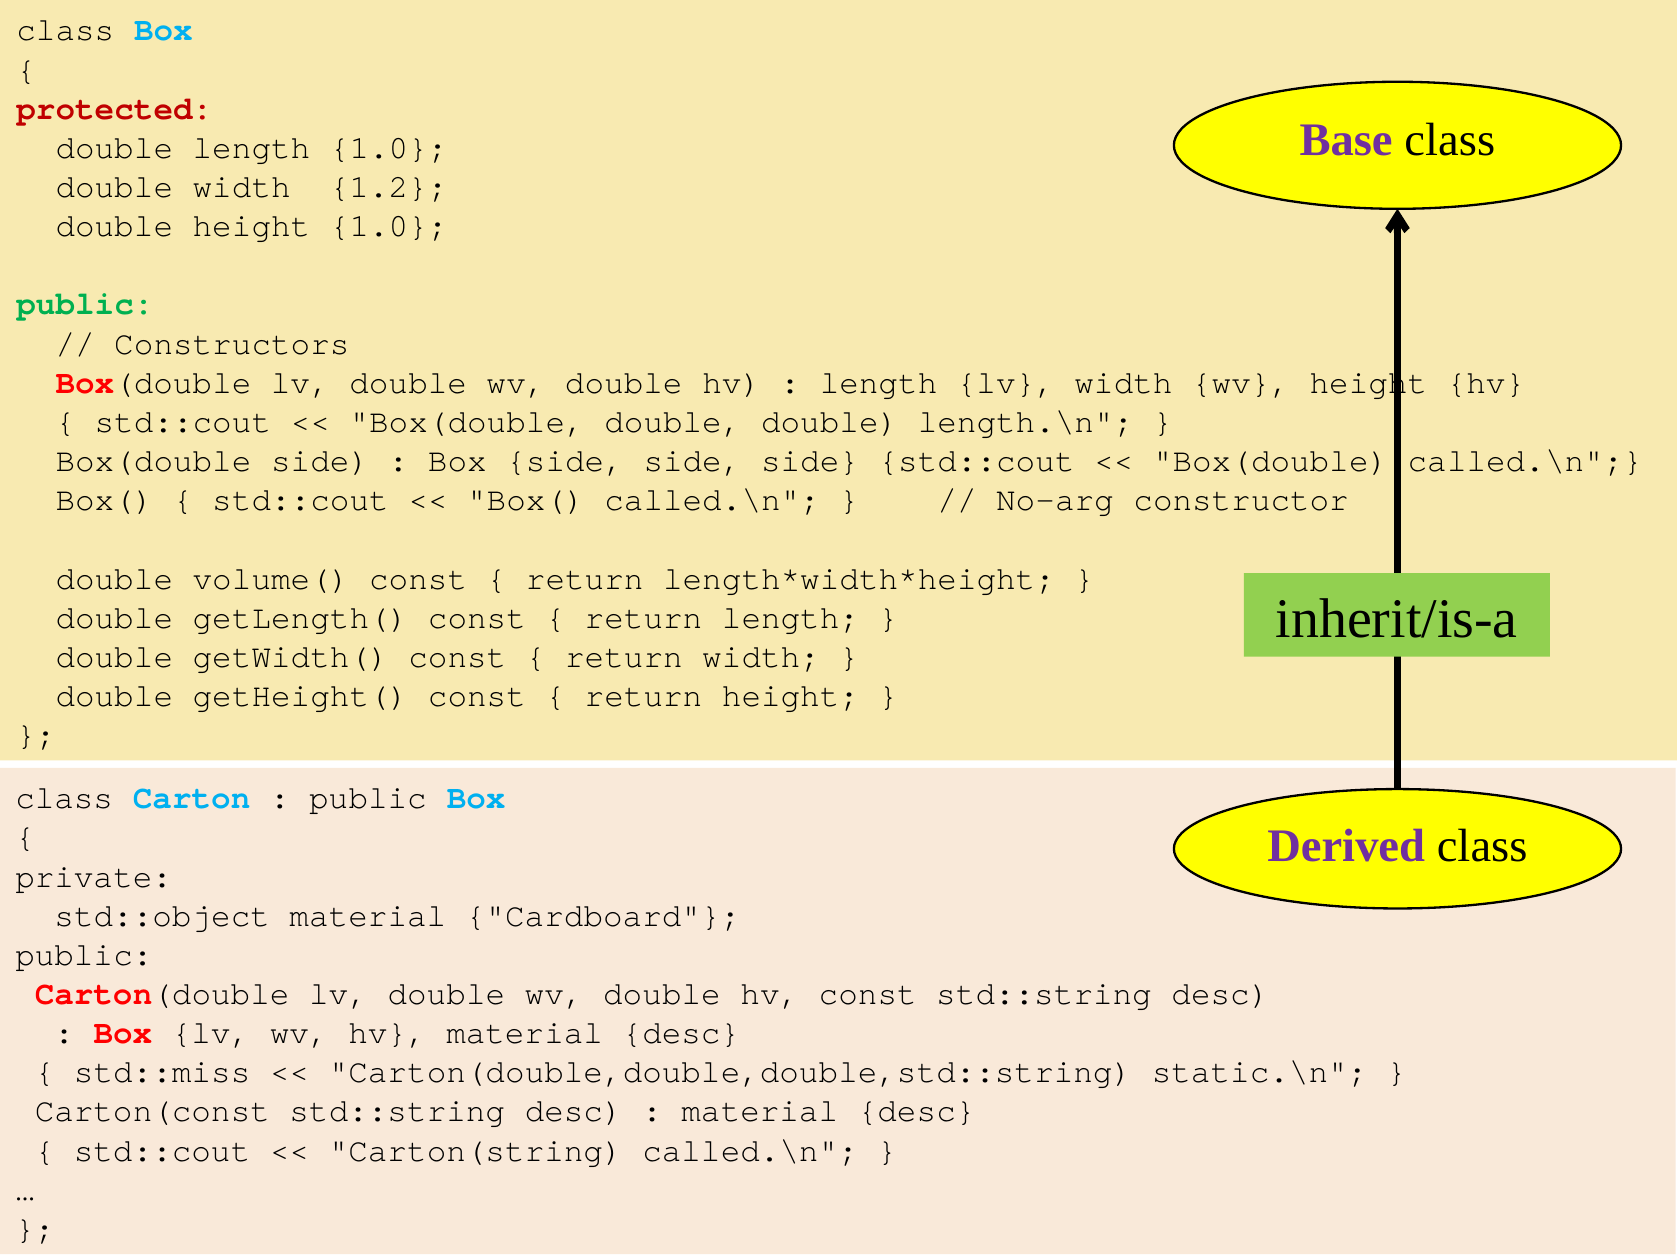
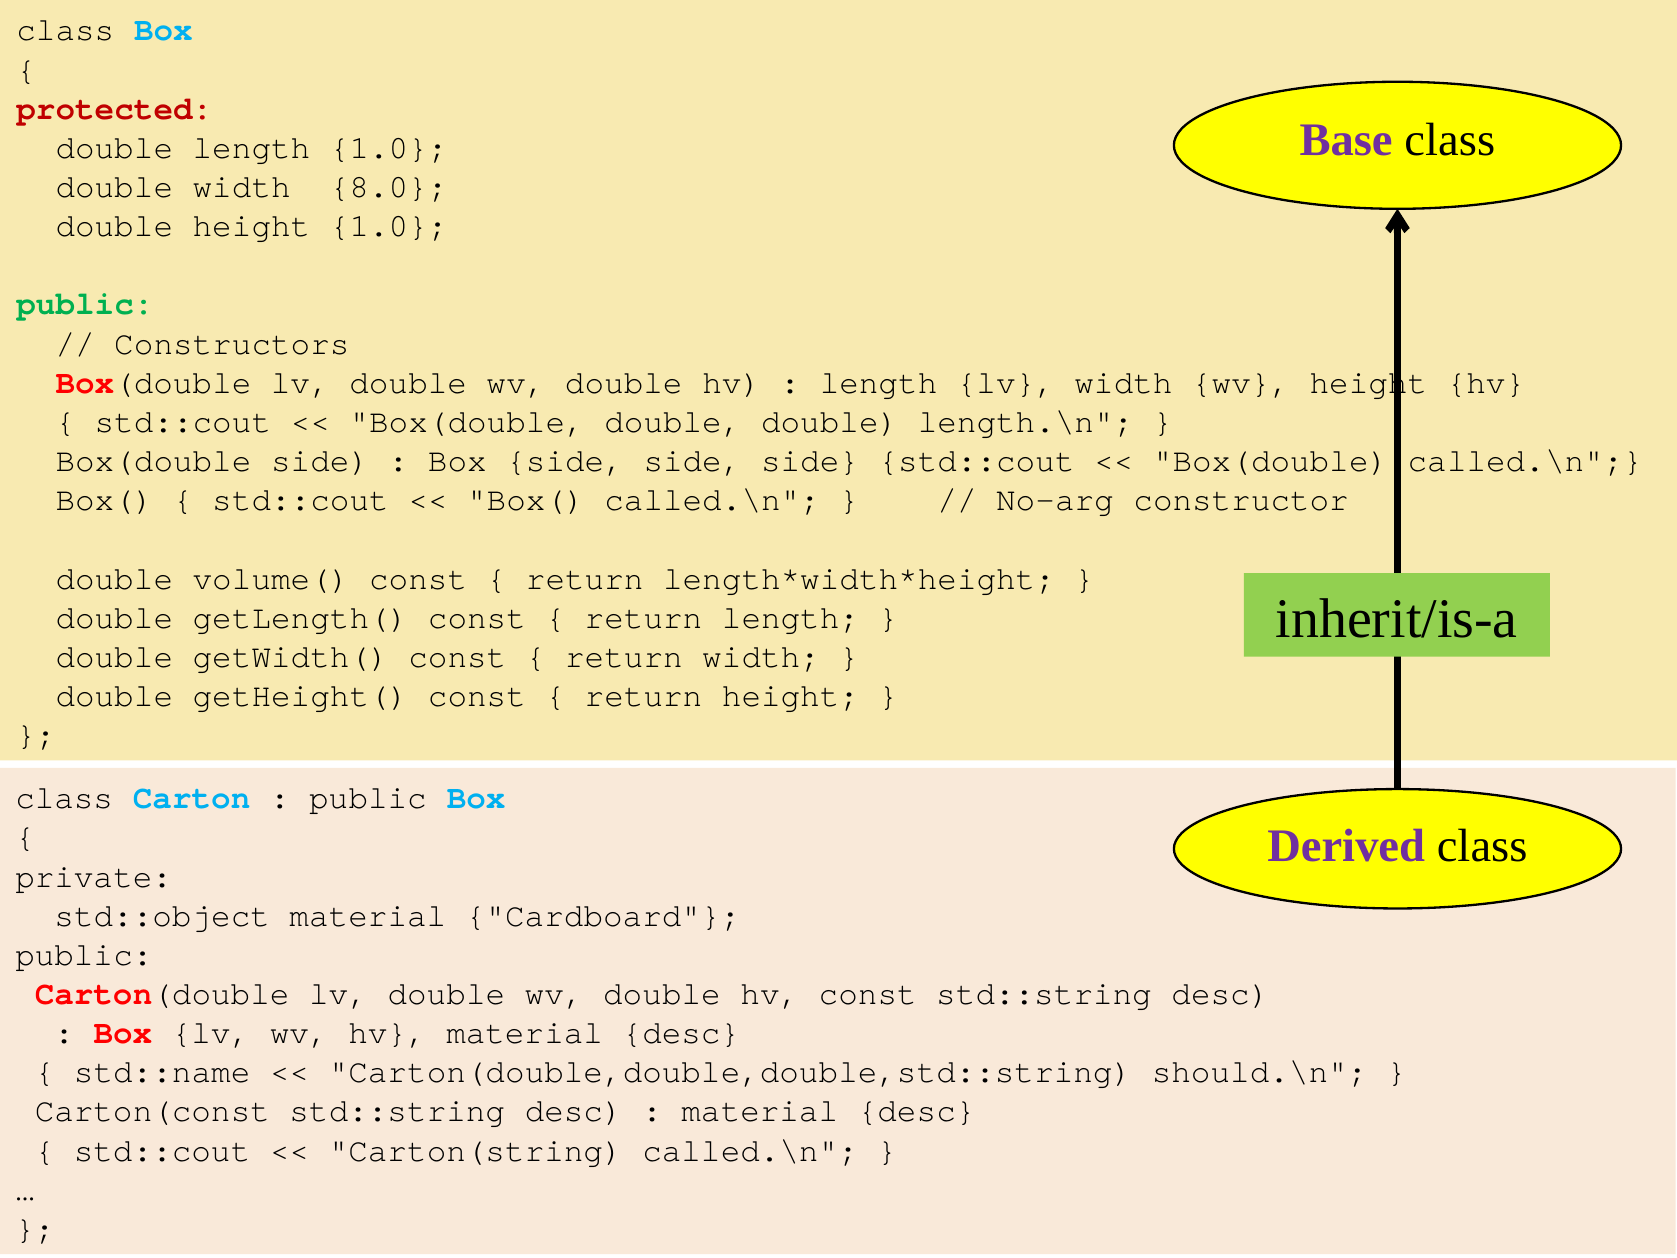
1.2: 1.2 -> 8.0
std::miss: std::miss -> std::name
static.\n: static.\n -> should.\n
